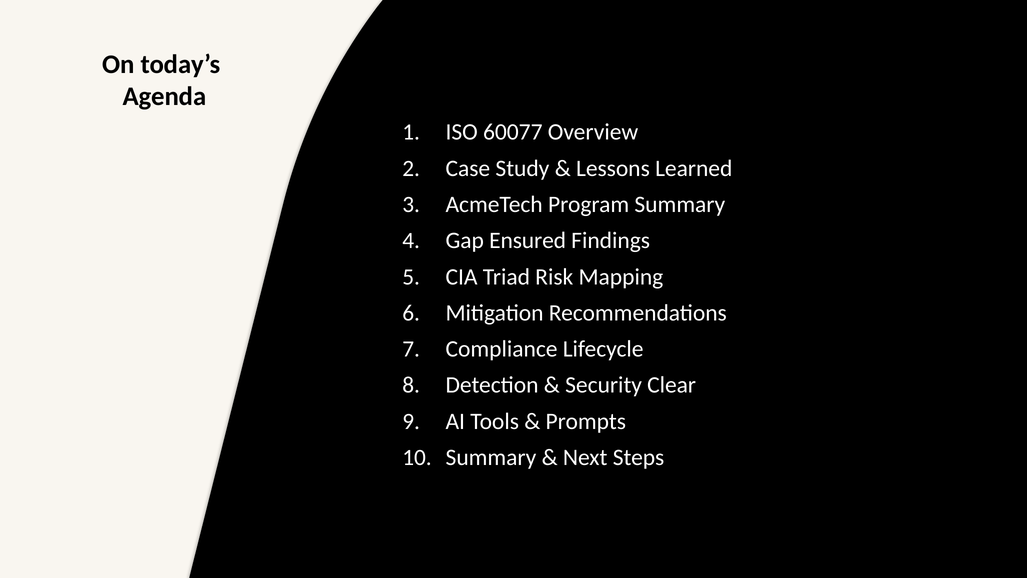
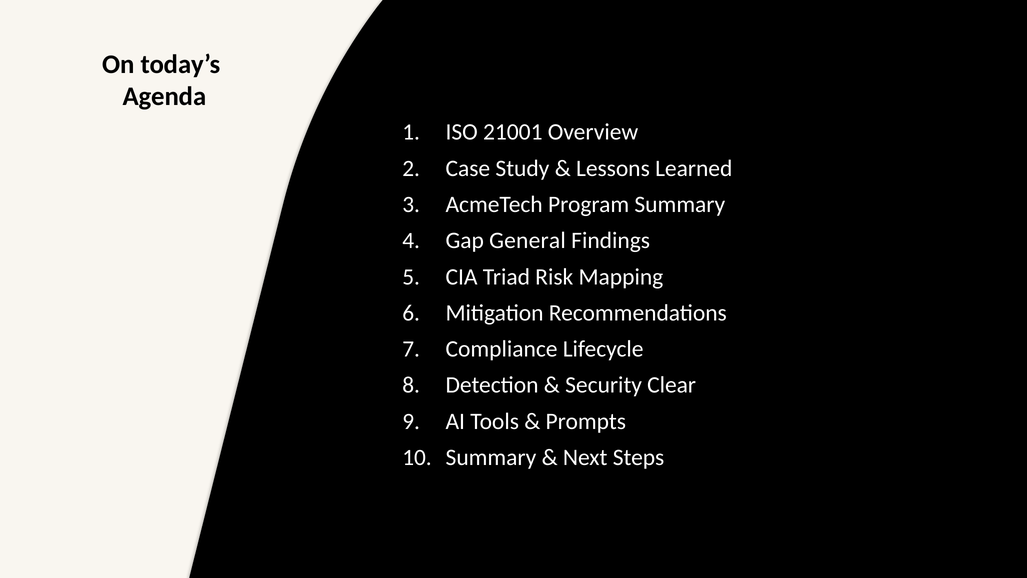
60077: 60077 -> 21001
Ensured: Ensured -> General
